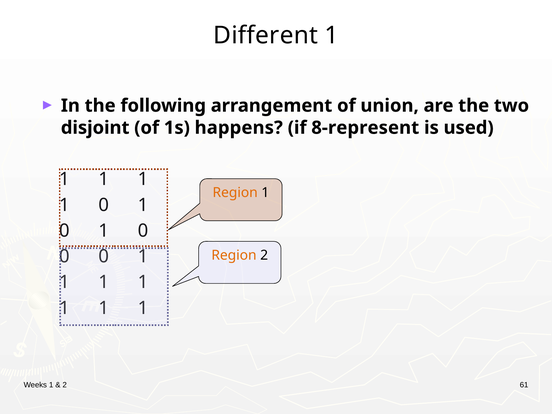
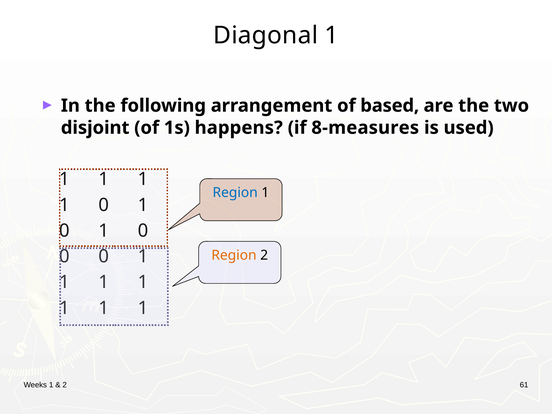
Different: Different -> Diagonal
union: union -> based
8-represent: 8-represent -> 8-measures
Region at (235, 193) colour: orange -> blue
